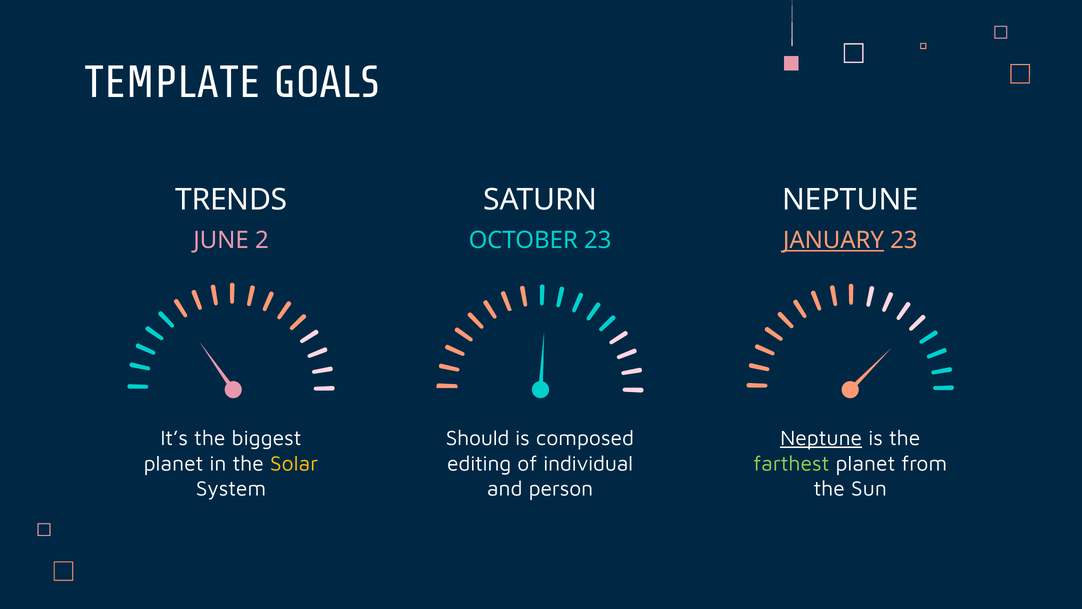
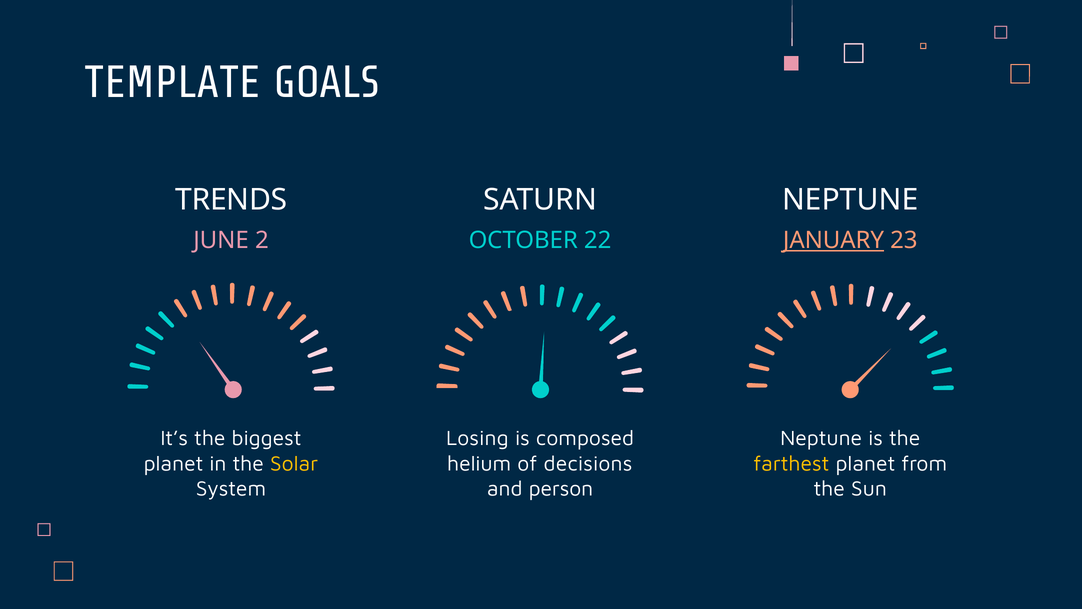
OCTOBER 23: 23 -> 22
Should: Should -> Losing
Neptune at (821, 438) underline: present -> none
editing: editing -> helium
individual: individual -> decisions
farthest colour: light green -> yellow
